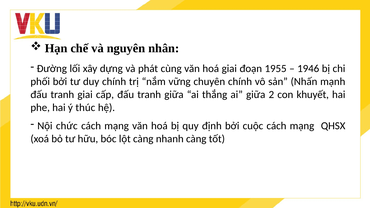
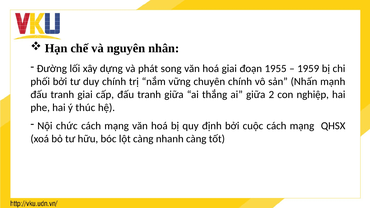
cùng: cùng -> song
1946: 1946 -> 1959
khuyết: khuyết -> nghiệp
